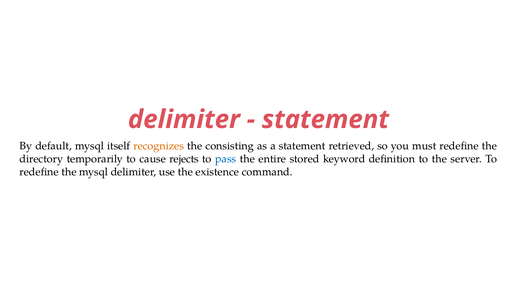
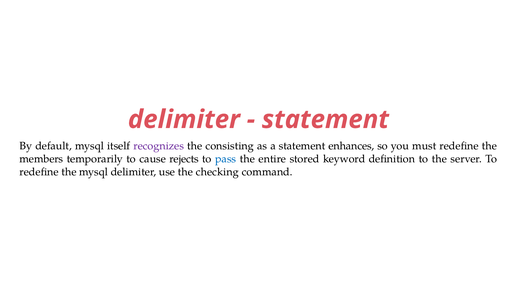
recognizes colour: orange -> purple
retrieved: retrieved -> enhances
directory: directory -> members
existence: existence -> checking
